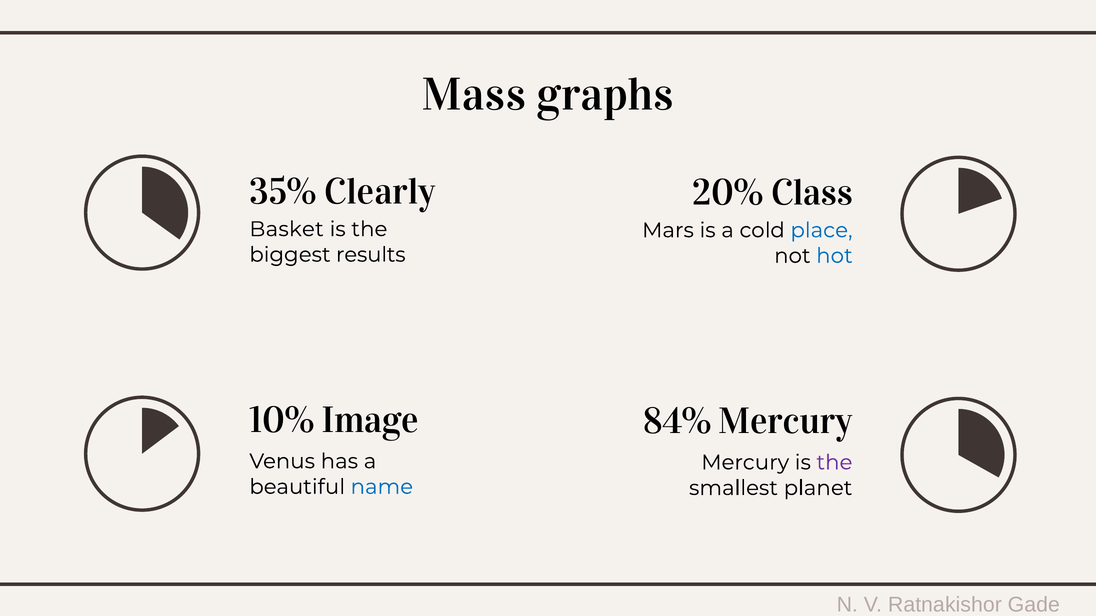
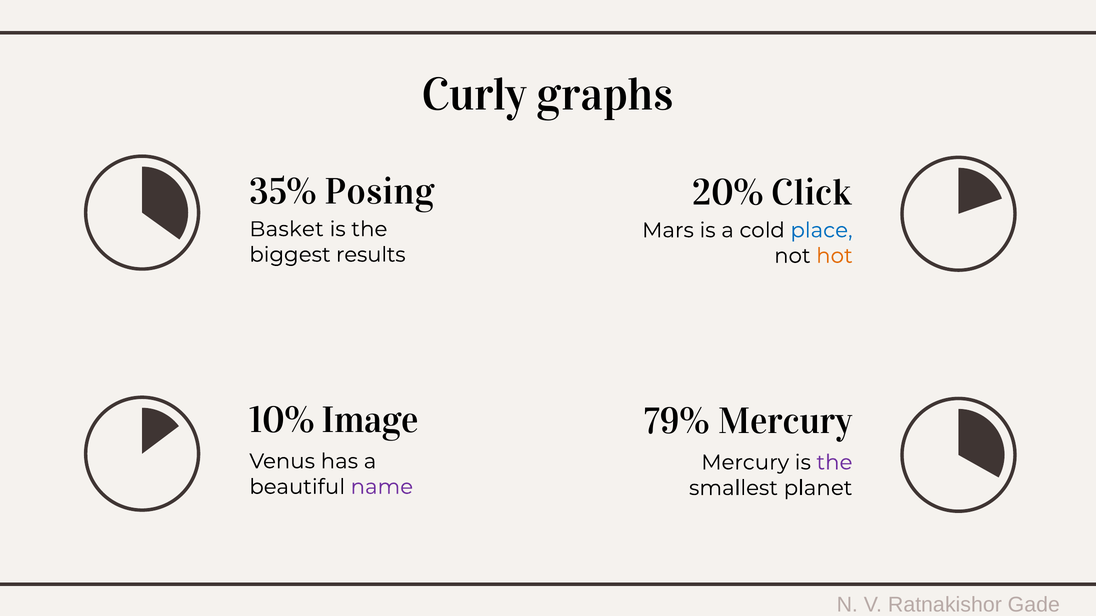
Mass: Mass -> Curly
Clearly: Clearly -> Posing
Class: Class -> Click
hot colour: blue -> orange
84%: 84% -> 79%
name colour: blue -> purple
